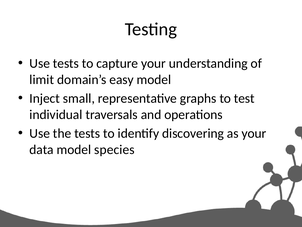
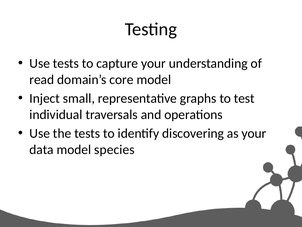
limit: limit -> read
easy: easy -> core
